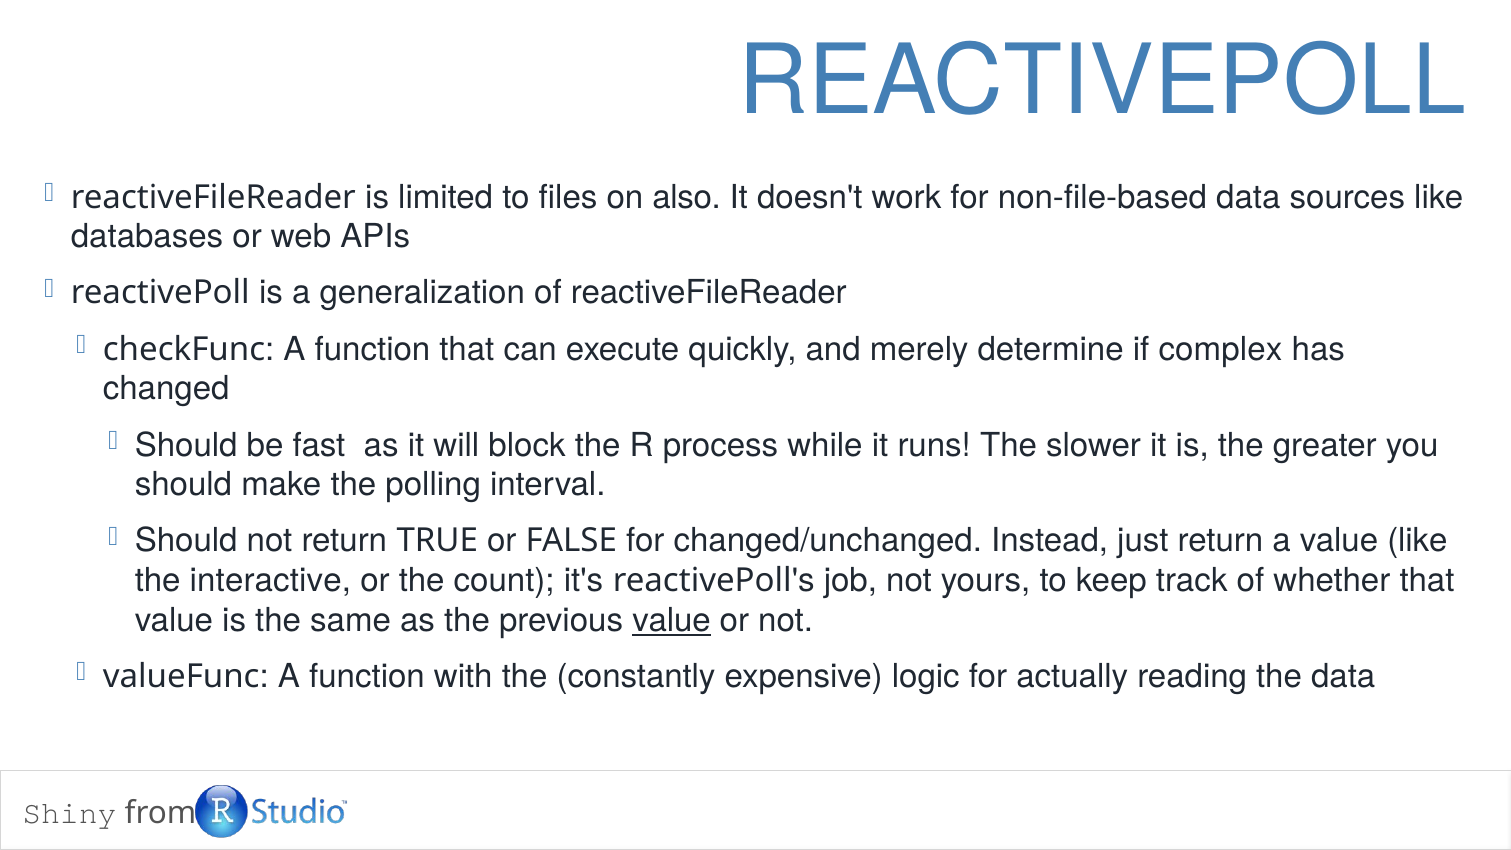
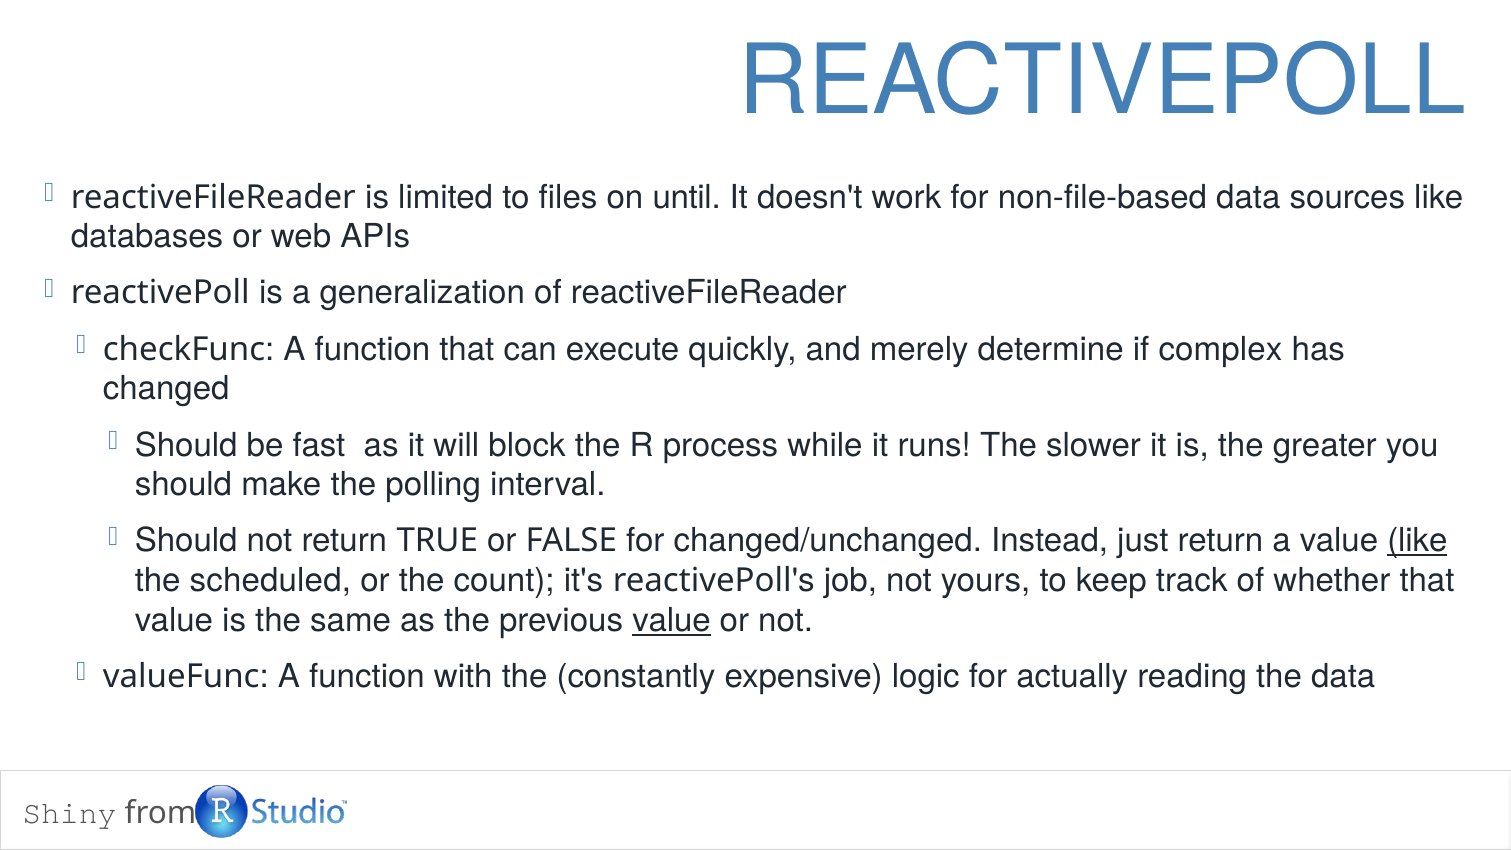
also: also -> until
like at (1417, 541) underline: none -> present
interactive: interactive -> scheduled
